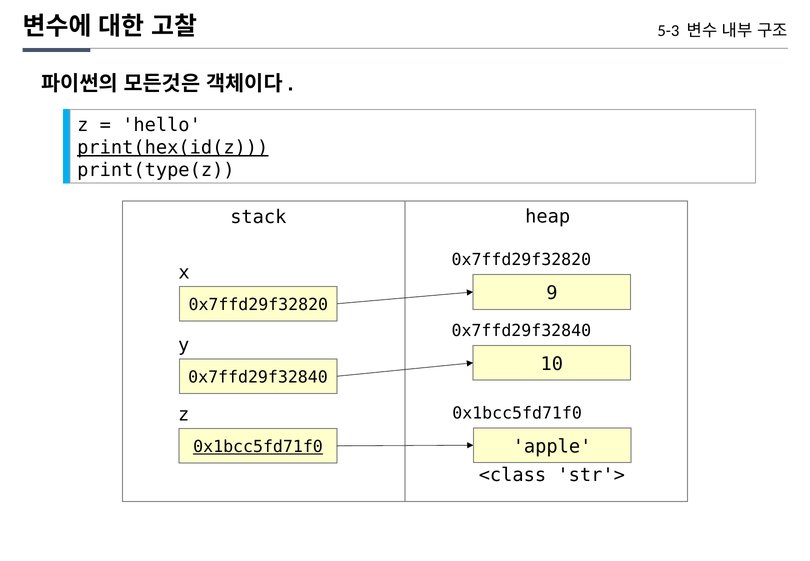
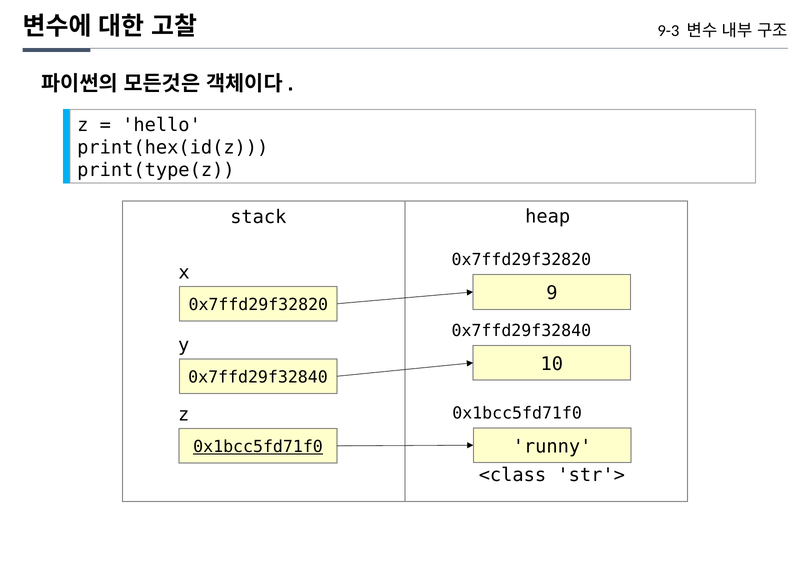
5-3: 5-3 -> 9-3
print(hex(id(z underline: present -> none
apple: apple -> runny
